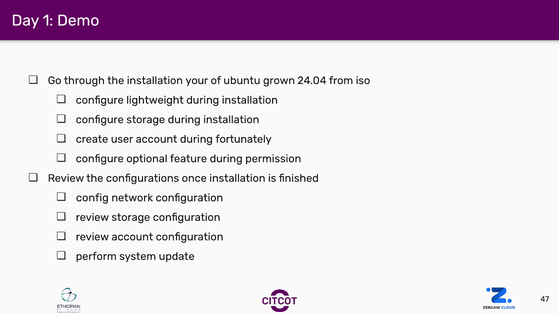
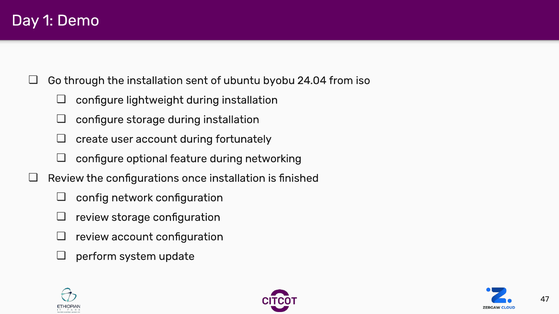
your: your -> sent
grown: grown -> byobu
permission: permission -> networking
